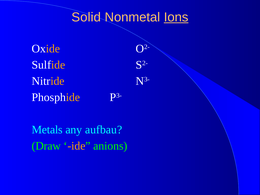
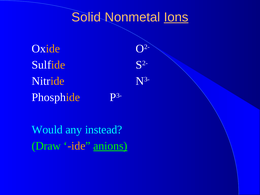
Metals: Metals -> Would
aufbau: aufbau -> instead
anions underline: none -> present
